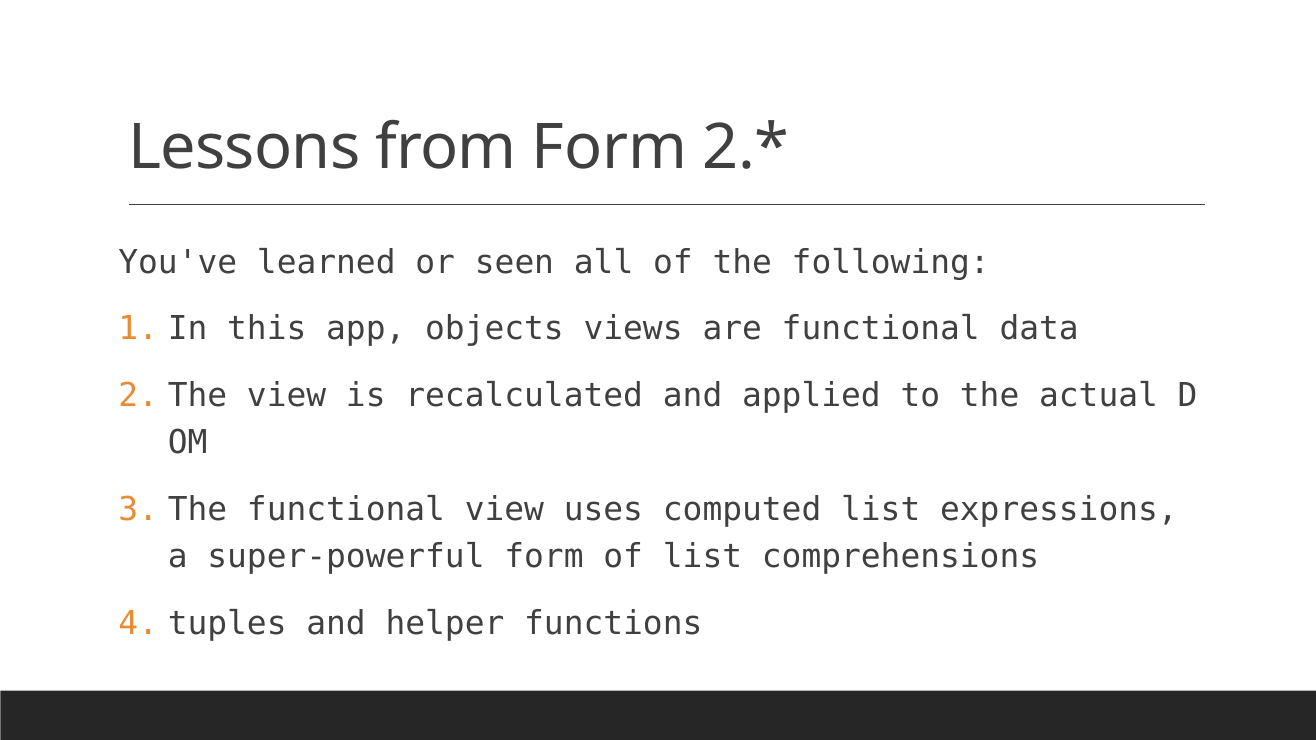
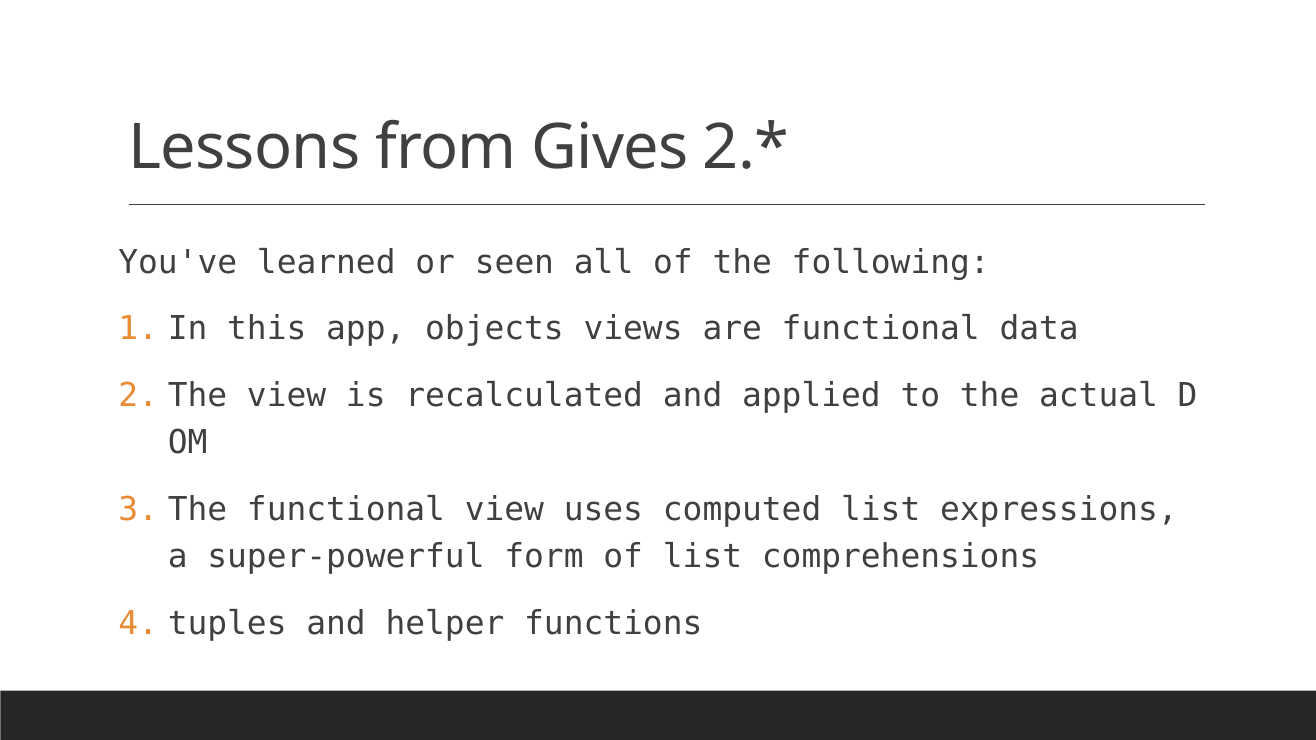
from Form: Form -> Gives
